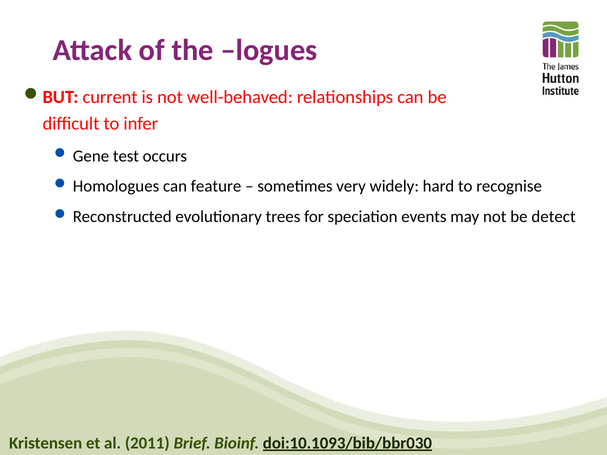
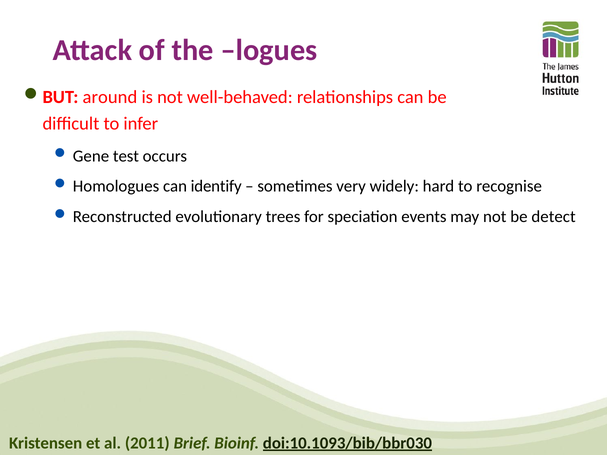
current: current -> around
feature: feature -> identify
